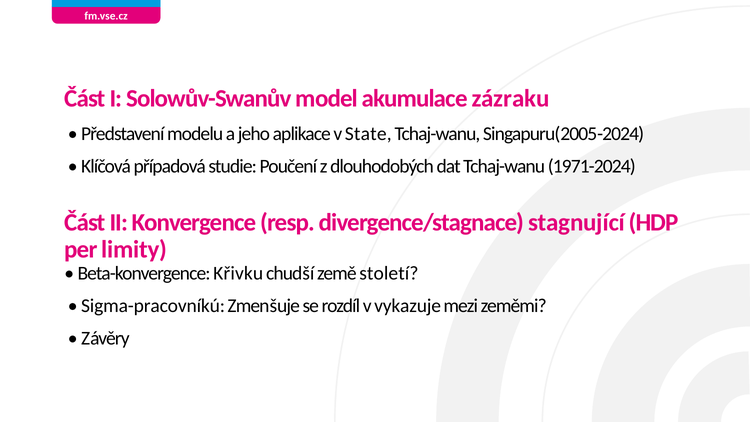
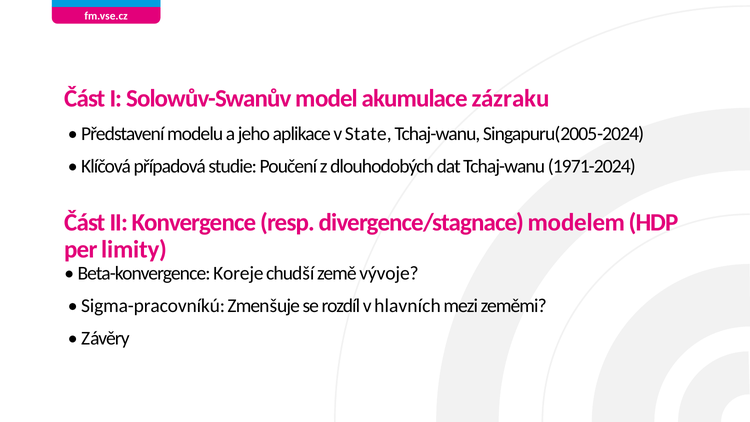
stagnující: stagnující -> modelem
Křivku: Křivku -> Koreje
století: století -> vývoje
vykazuje: vykazuje -> hlavních
